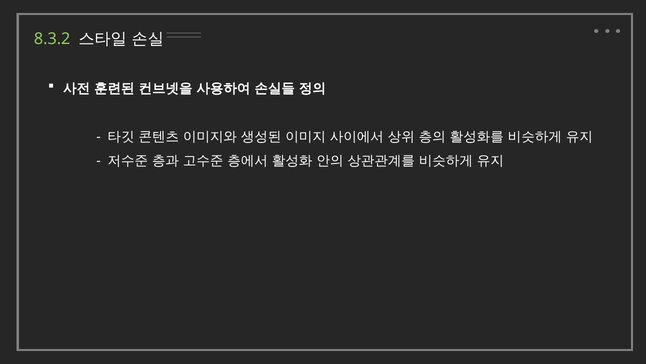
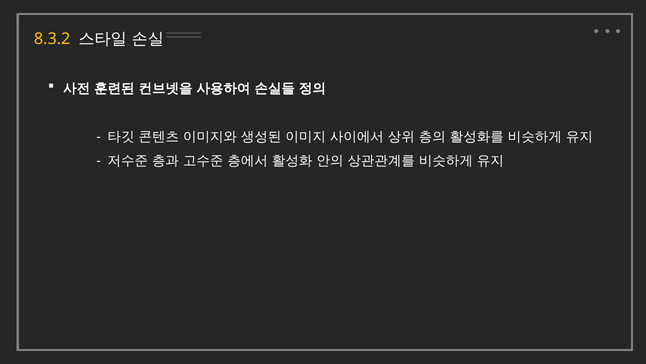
8.3.2 colour: light green -> yellow
